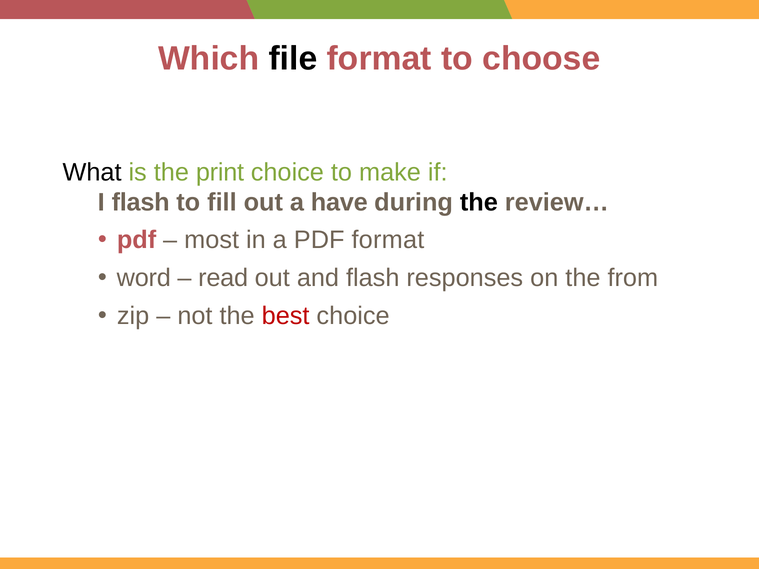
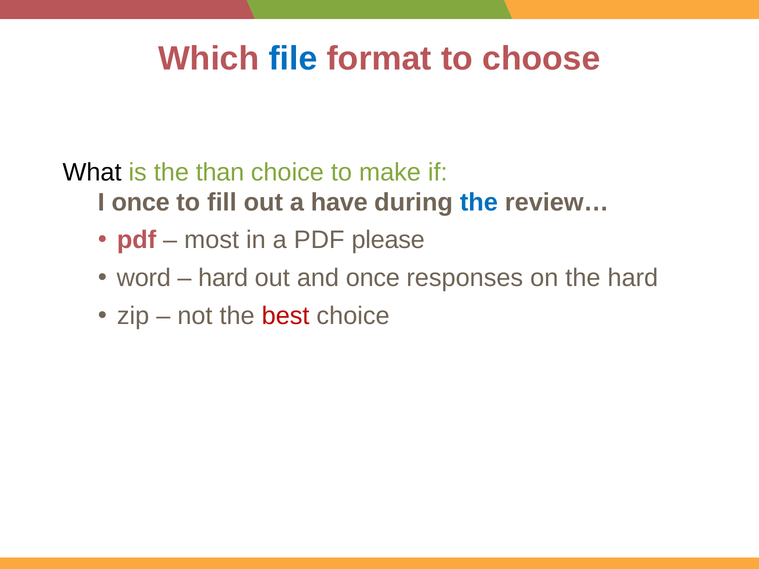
file colour: black -> blue
print: print -> than
I flash: flash -> once
the at (479, 203) colour: black -> blue
PDF format: format -> please
read at (223, 278): read -> hard
and flash: flash -> once
the from: from -> hard
